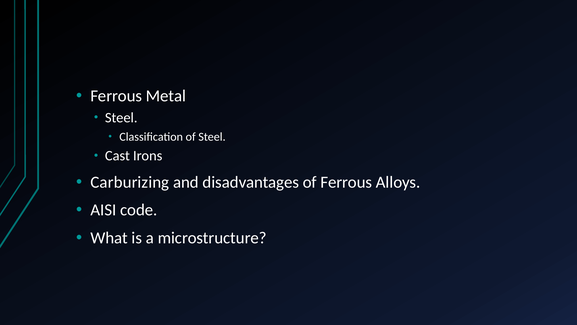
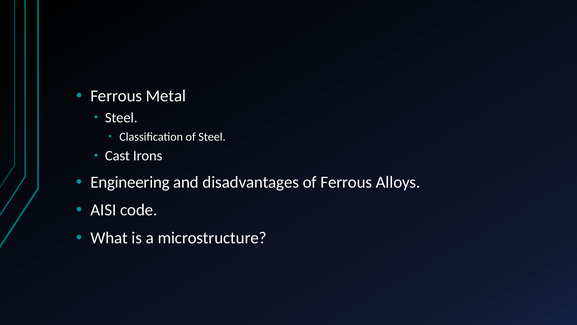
Carburizing: Carburizing -> Engineering
